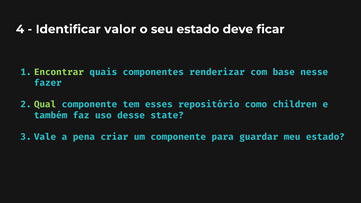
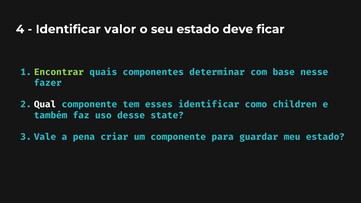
renderizar: renderizar -> determinar
Qual colour: light green -> white
esses repositório: repositório -> identificar
